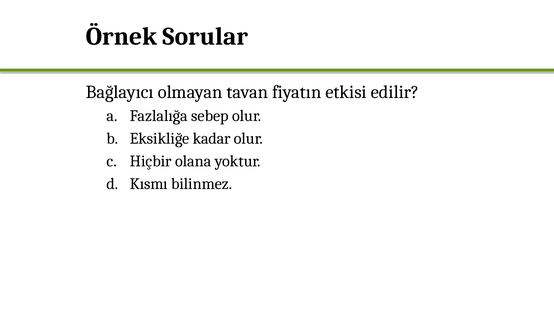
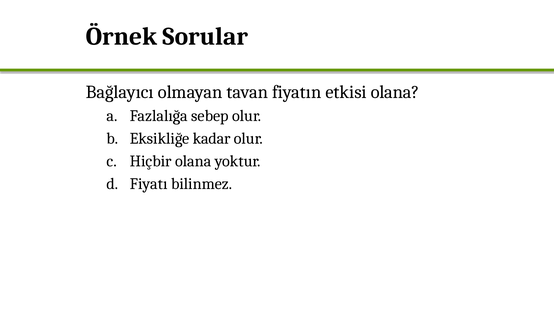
etkisi edilir: edilir -> olana
Kısmı: Kısmı -> Fiyatı
